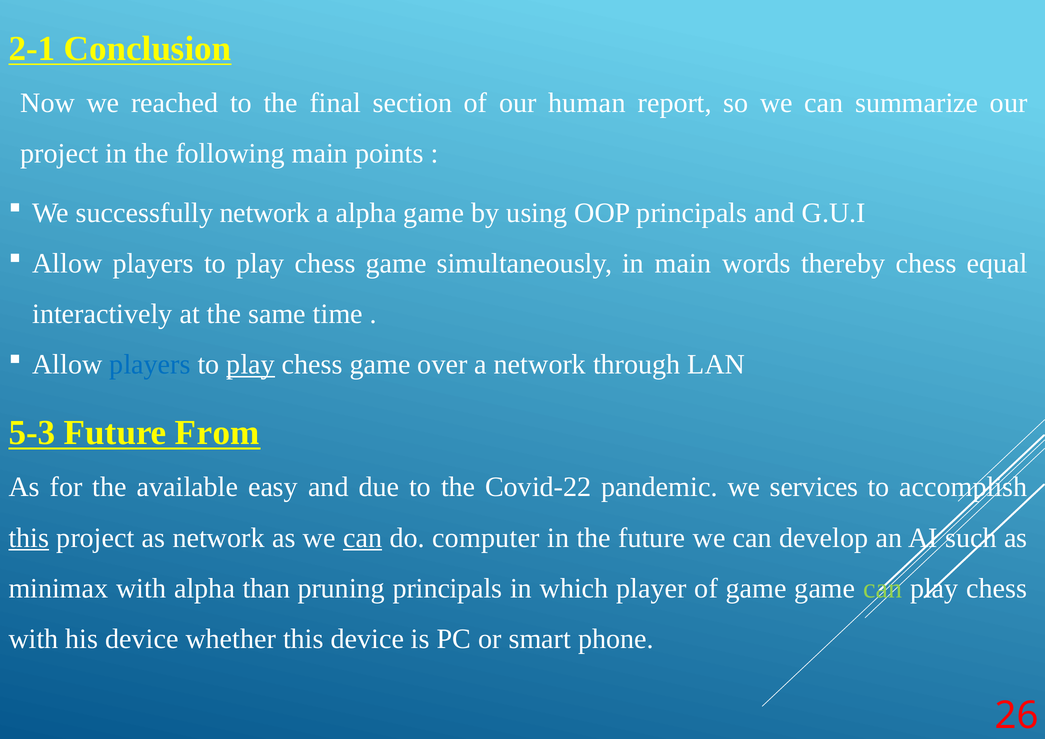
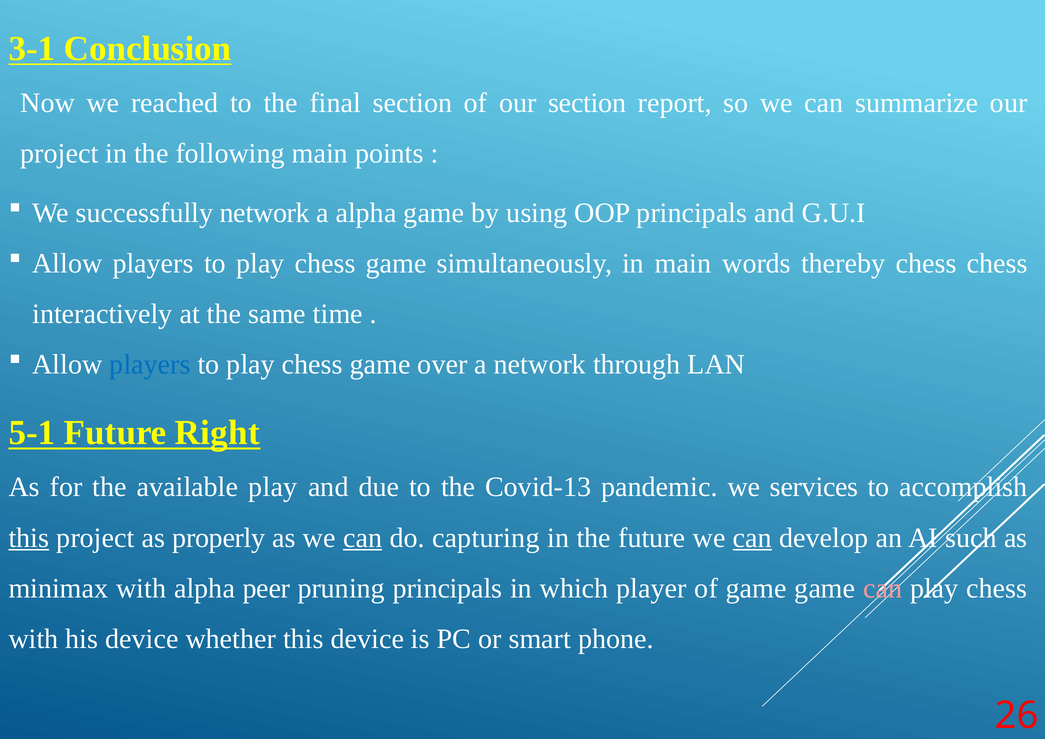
2-1: 2-1 -> 3-1
our human: human -> section
chess equal: equal -> chess
play at (251, 365) underline: present -> none
5-3: 5-3 -> 5-1
From: From -> Right
available easy: easy -> play
Covid-22: Covid-22 -> Covid-13
as network: network -> properly
computer: computer -> capturing
can at (752, 538) underline: none -> present
than: than -> peer
can at (883, 588) colour: light green -> pink
